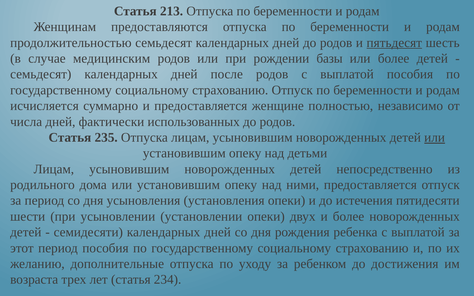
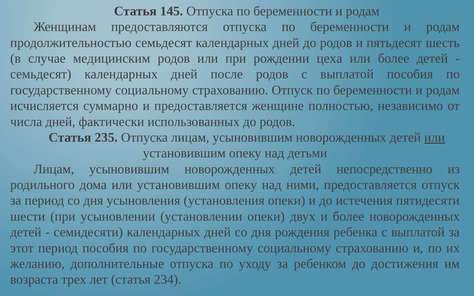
213: 213 -> 145
пятьдесят underline: present -> none
базы: базы -> цеха
